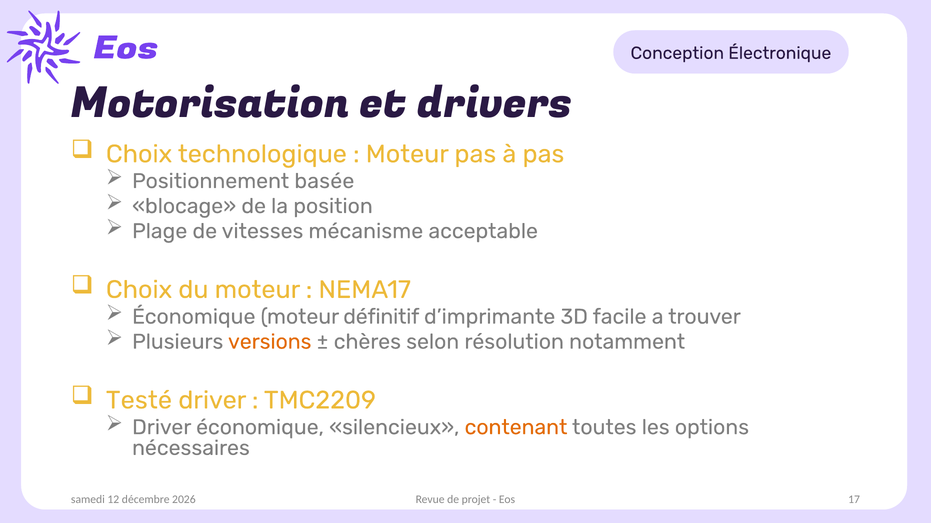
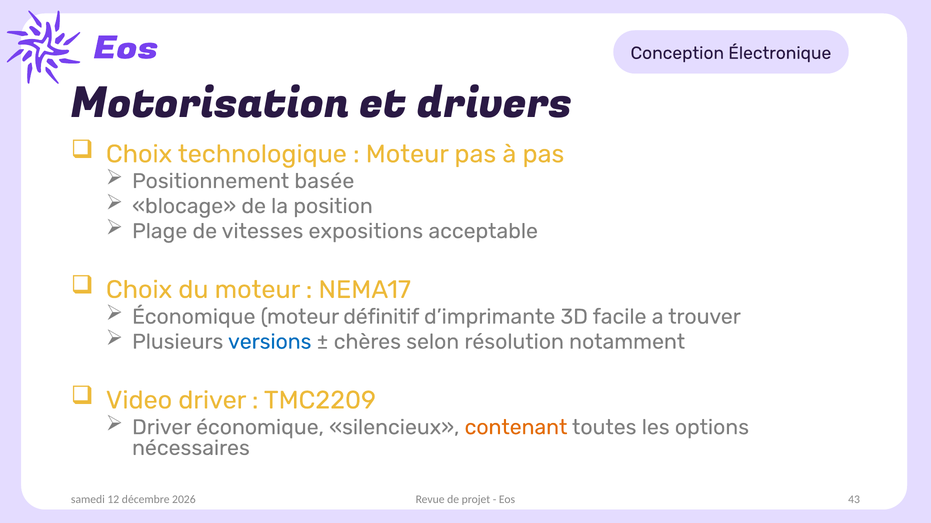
mécanisme: mécanisme -> expositions
versions colour: orange -> blue
Testé: Testé -> Video
17: 17 -> 43
